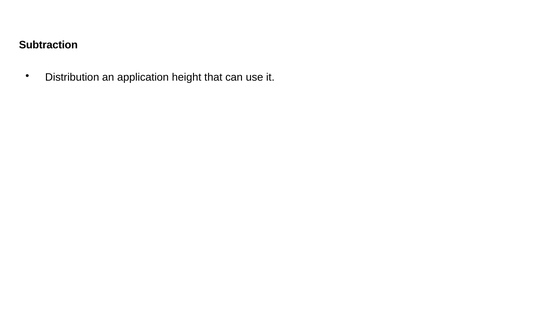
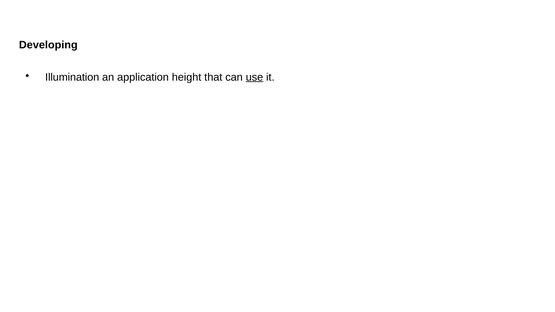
Subtraction: Subtraction -> Developing
Distribution: Distribution -> Illumination
use underline: none -> present
